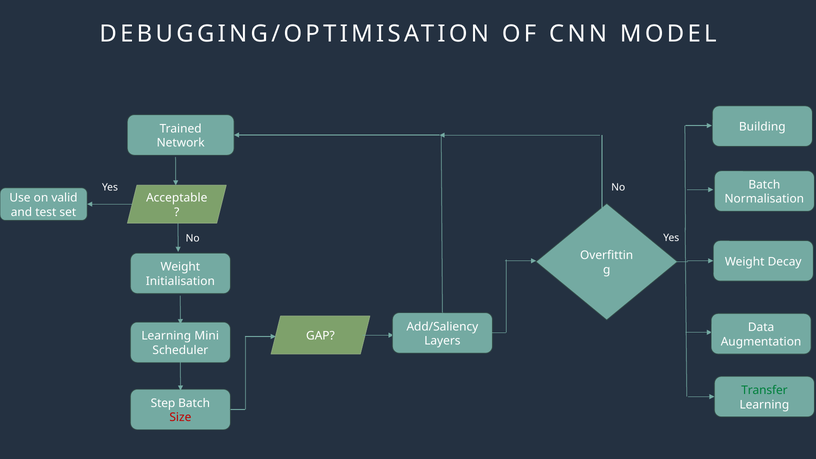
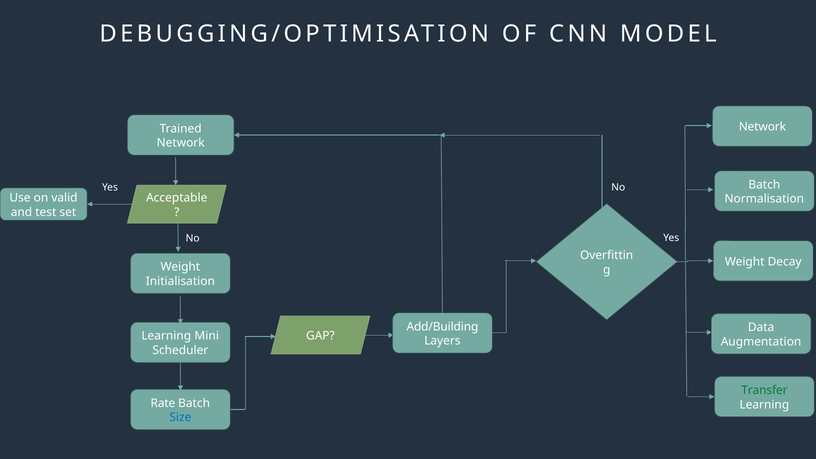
Building at (762, 127): Building -> Network
Add/Saliency: Add/Saliency -> Add/Building
Step: Step -> Rate
Size colour: red -> blue
